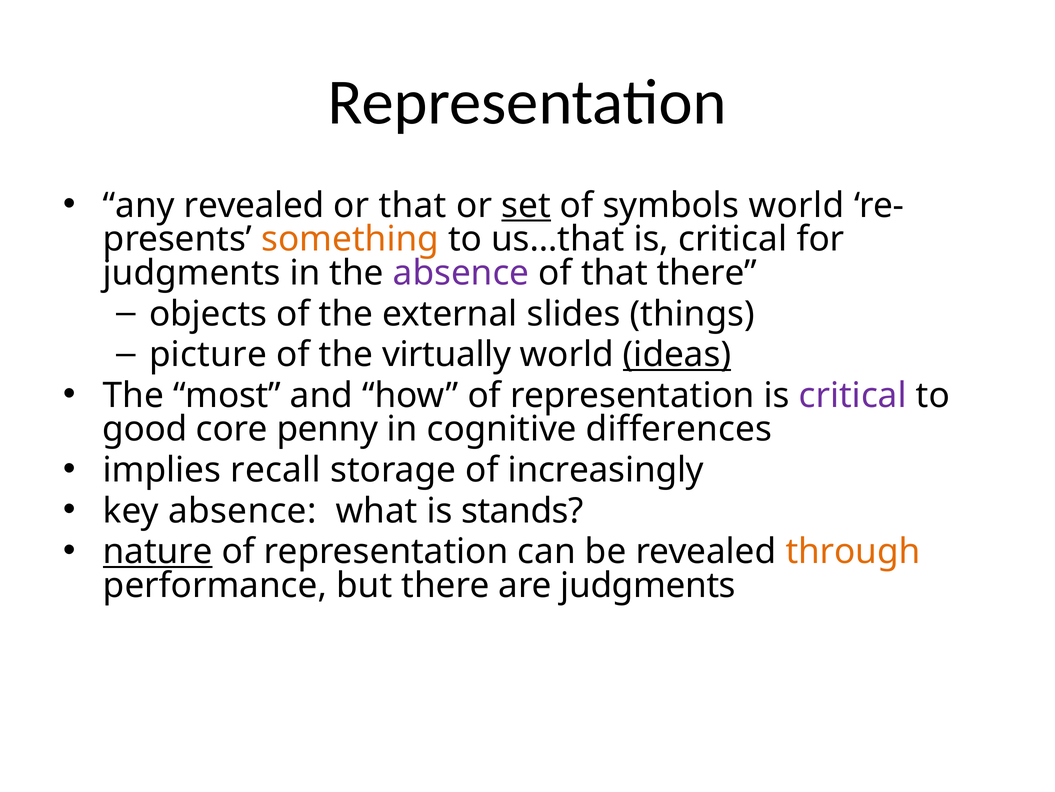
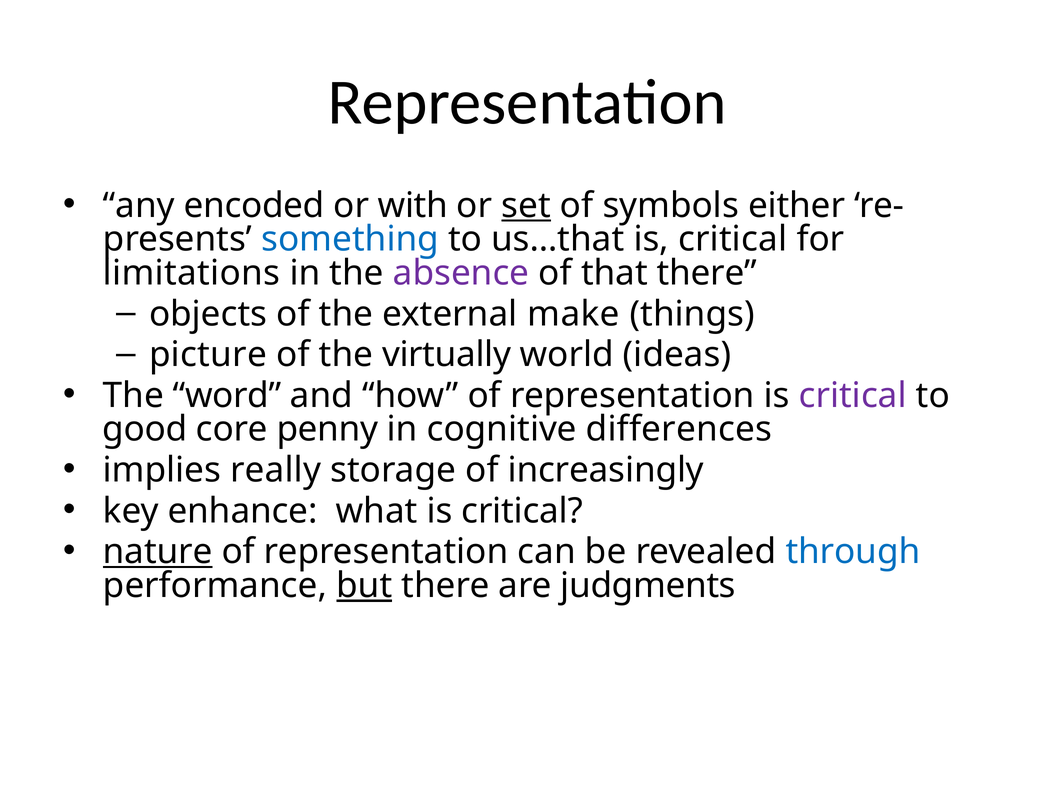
any revealed: revealed -> encoded
or that: that -> with
symbols world: world -> either
something colour: orange -> blue
judgments at (192, 273): judgments -> limitations
slides: slides -> make
ideas underline: present -> none
most: most -> word
recall: recall -> really
key absence: absence -> enhance
what is stands: stands -> critical
through colour: orange -> blue
but underline: none -> present
